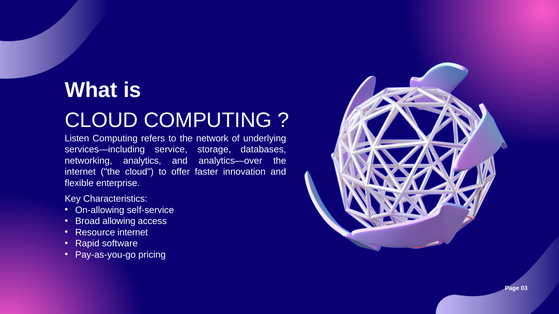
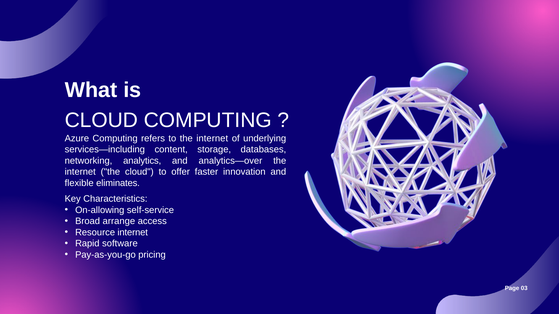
Listen: Listen -> Azure
to the network: network -> internet
service: service -> content
enterprise: enterprise -> eliminates
allowing: allowing -> arrange
